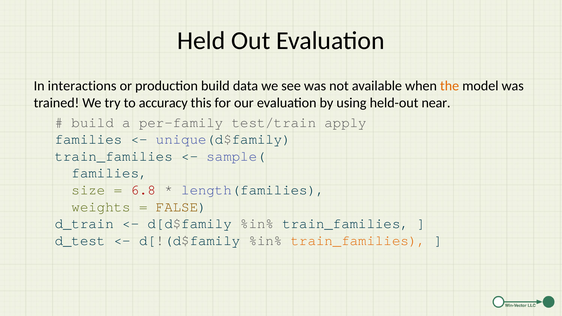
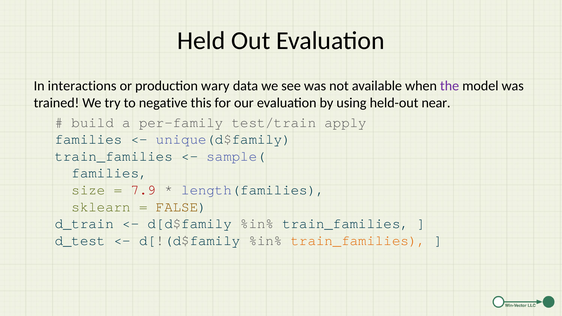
production build: build -> wary
the colour: orange -> purple
accuracy: accuracy -> negative
6.8: 6.8 -> 7.9
weights: weights -> sklearn
